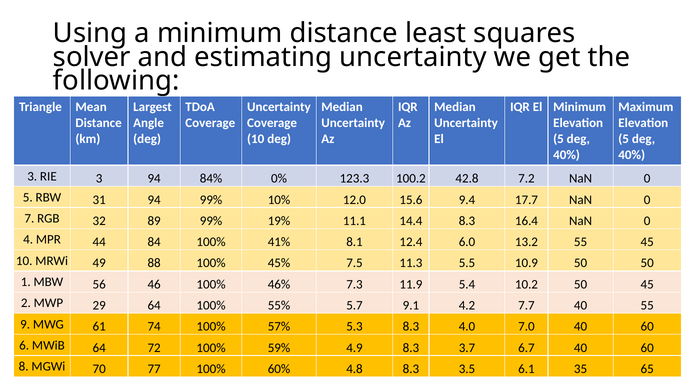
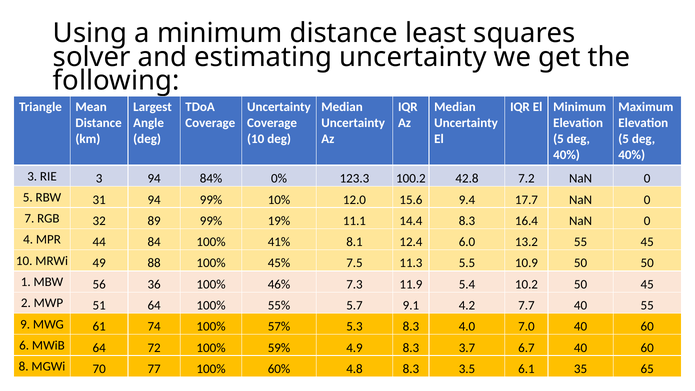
46: 46 -> 36
29: 29 -> 51
